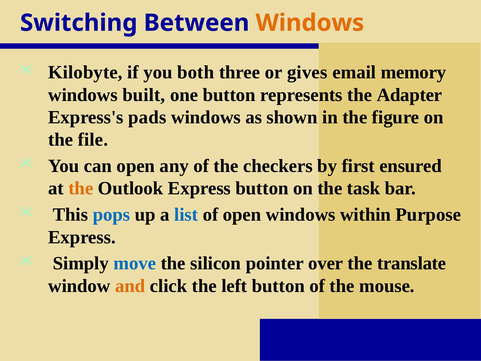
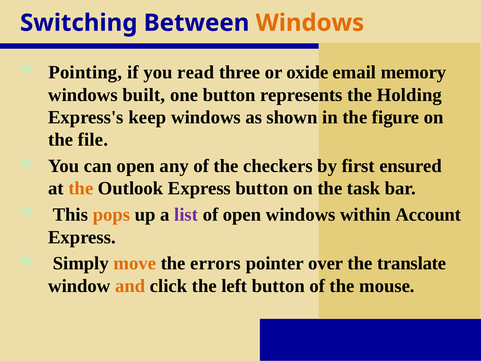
Kilobyte: Kilobyte -> Pointing
both: both -> read
gives: gives -> oxide
Adapter: Adapter -> Holding
pads: pads -> keep
pops colour: blue -> orange
list colour: blue -> purple
Purpose: Purpose -> Account
move colour: blue -> orange
silicon: silicon -> errors
